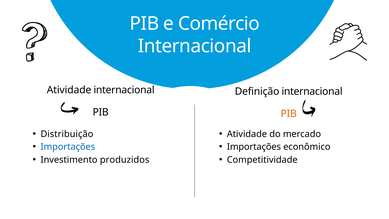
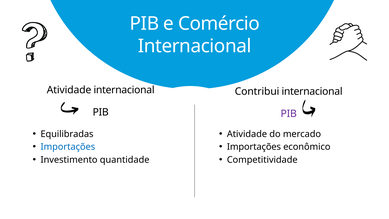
Definição: Definição -> Contribui
PIB at (289, 114) colour: orange -> purple
Distribuição: Distribuição -> Equilibradas
produzidos: produzidos -> quantidade
